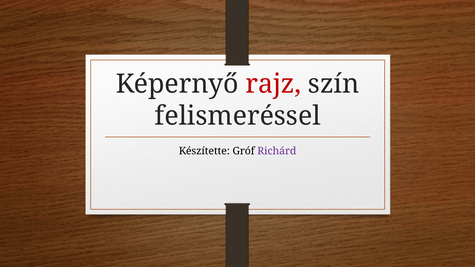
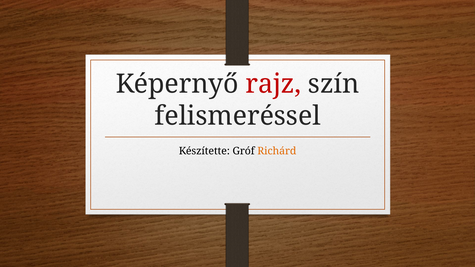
Richárd colour: purple -> orange
